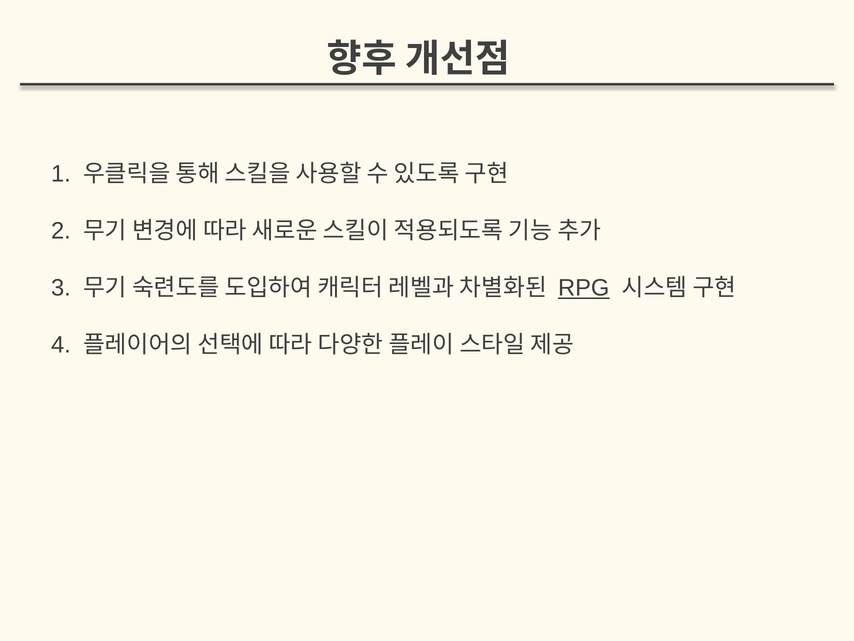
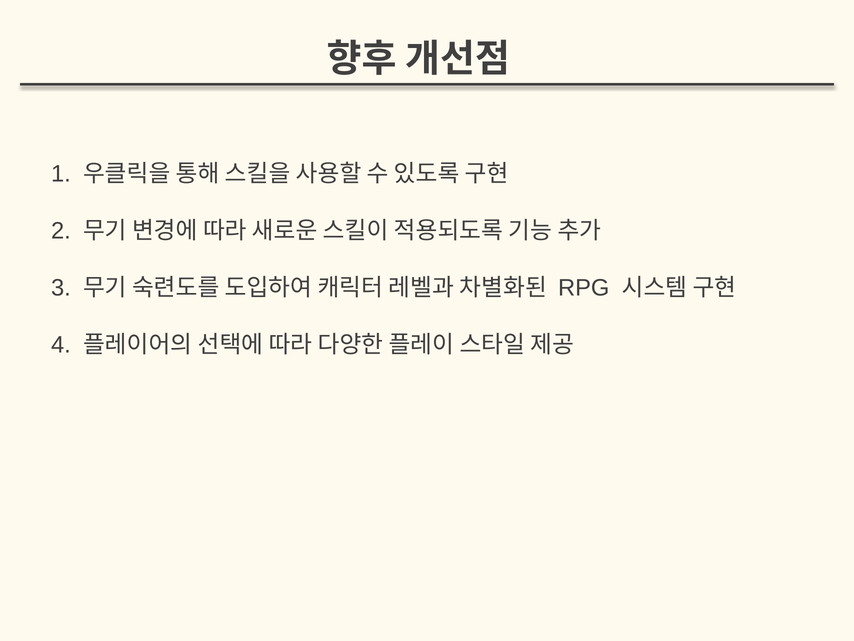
RPG underline: present -> none
